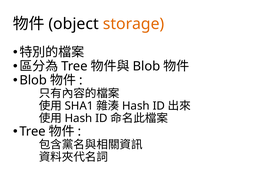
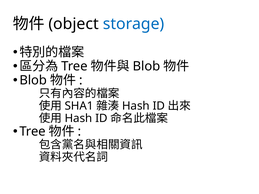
storage colour: orange -> blue
